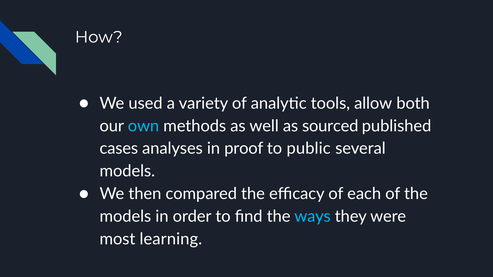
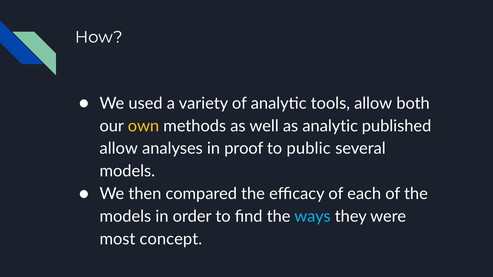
own colour: light blue -> yellow
as sourced: sourced -> analytic
cases at (119, 149): cases -> allow
learning: learning -> concept
